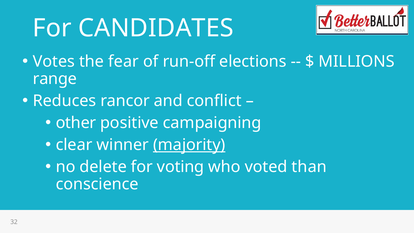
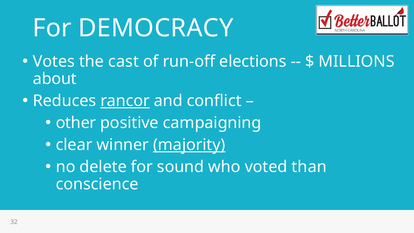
CANDIDATES: CANDIDATES -> DEMOCRACY
fear: fear -> cast
range: range -> about
rancor underline: none -> present
voting: voting -> sound
